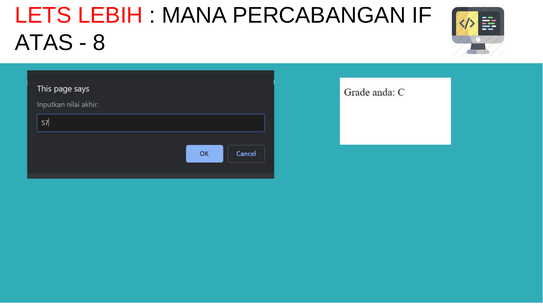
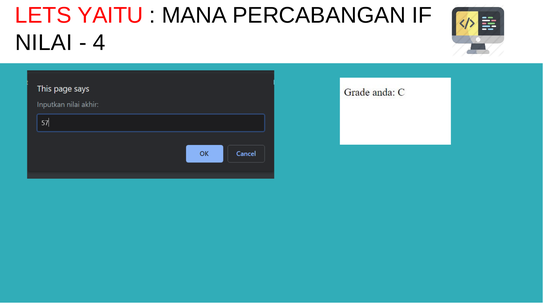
LEBIH: LEBIH -> YAITU
ATAS: ATAS -> NILAI
8: 8 -> 4
